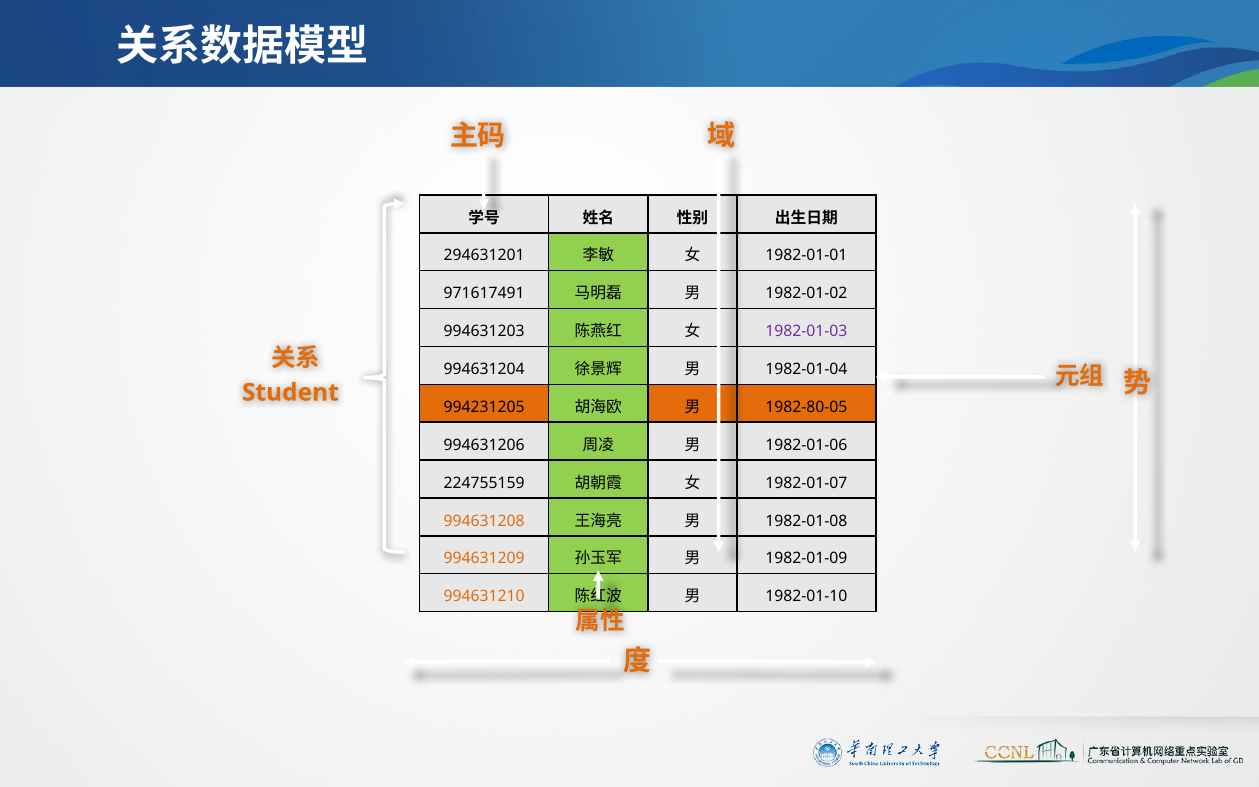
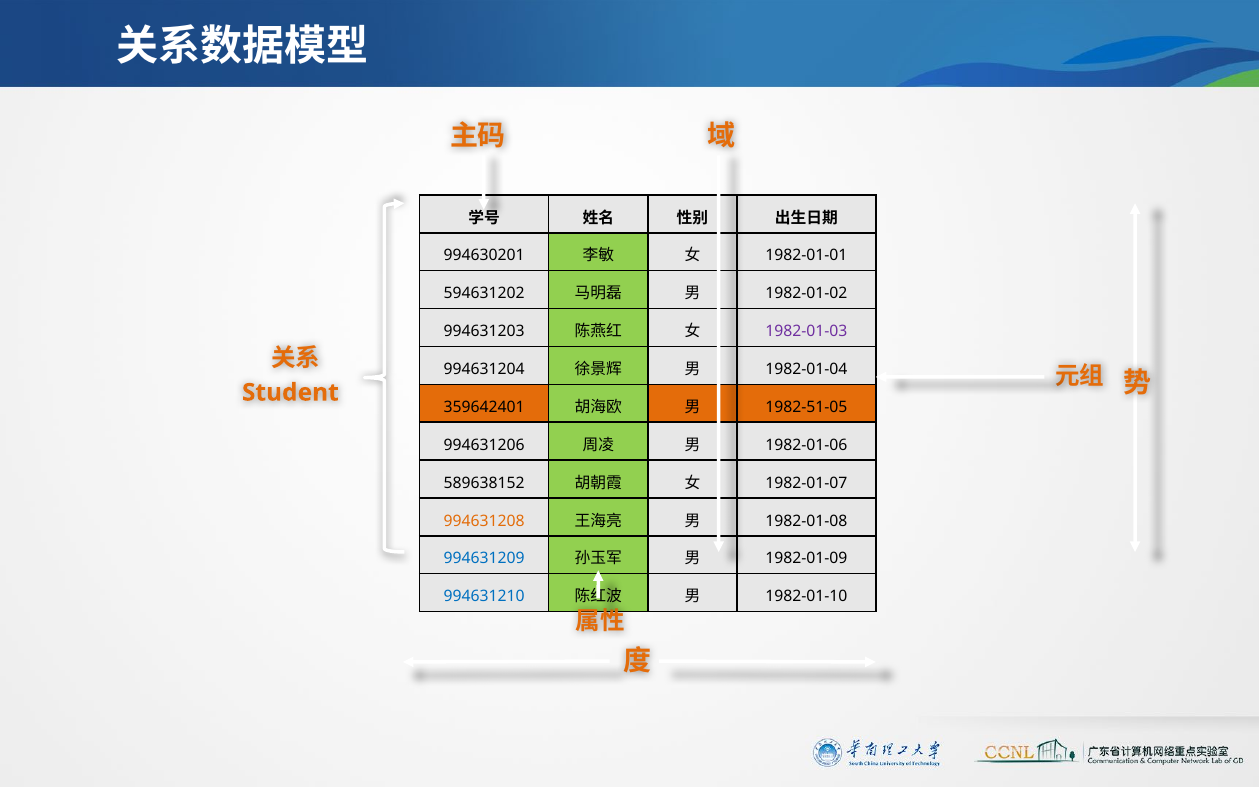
294631201: 294631201 -> 994630201
971617491: 971617491 -> 594631202
994231205: 994231205 -> 359642401
1982-80-05: 1982-80-05 -> 1982-51-05
224755159: 224755159 -> 589638152
994631209 colour: orange -> blue
994631210 colour: orange -> blue
